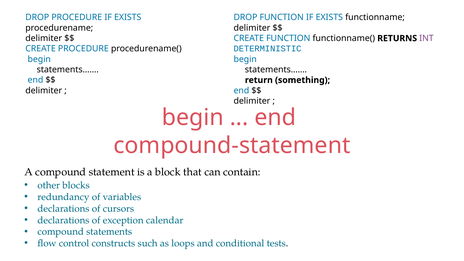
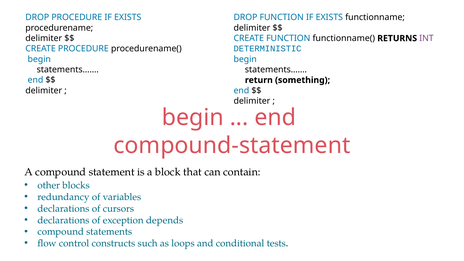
calendar: calendar -> depends
